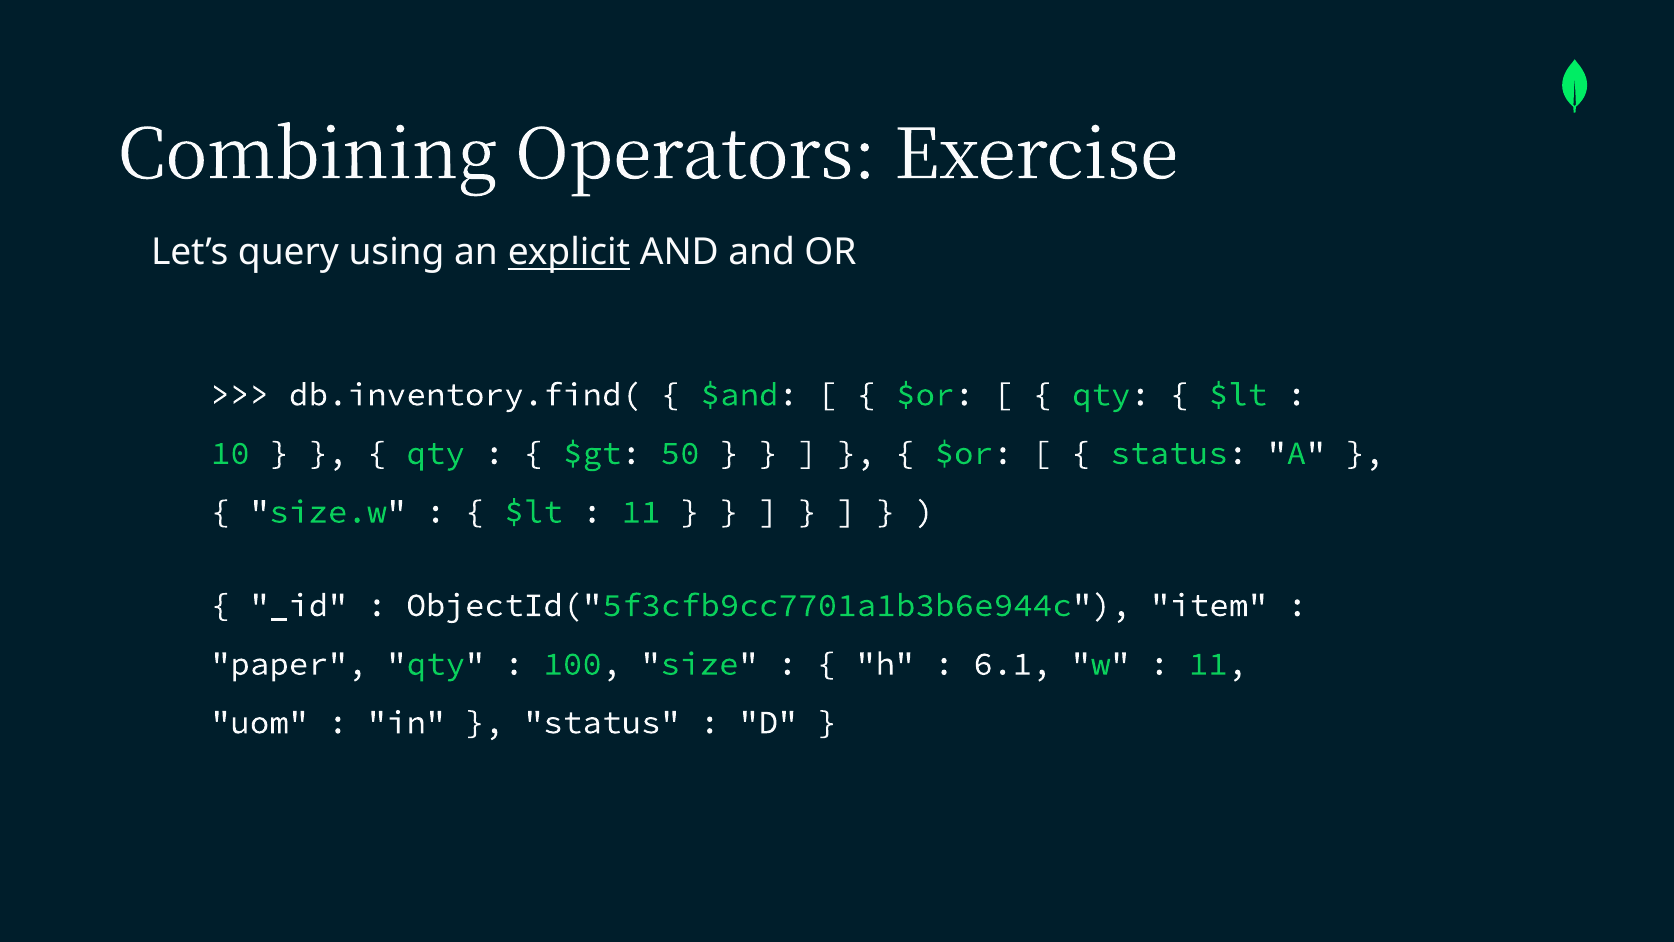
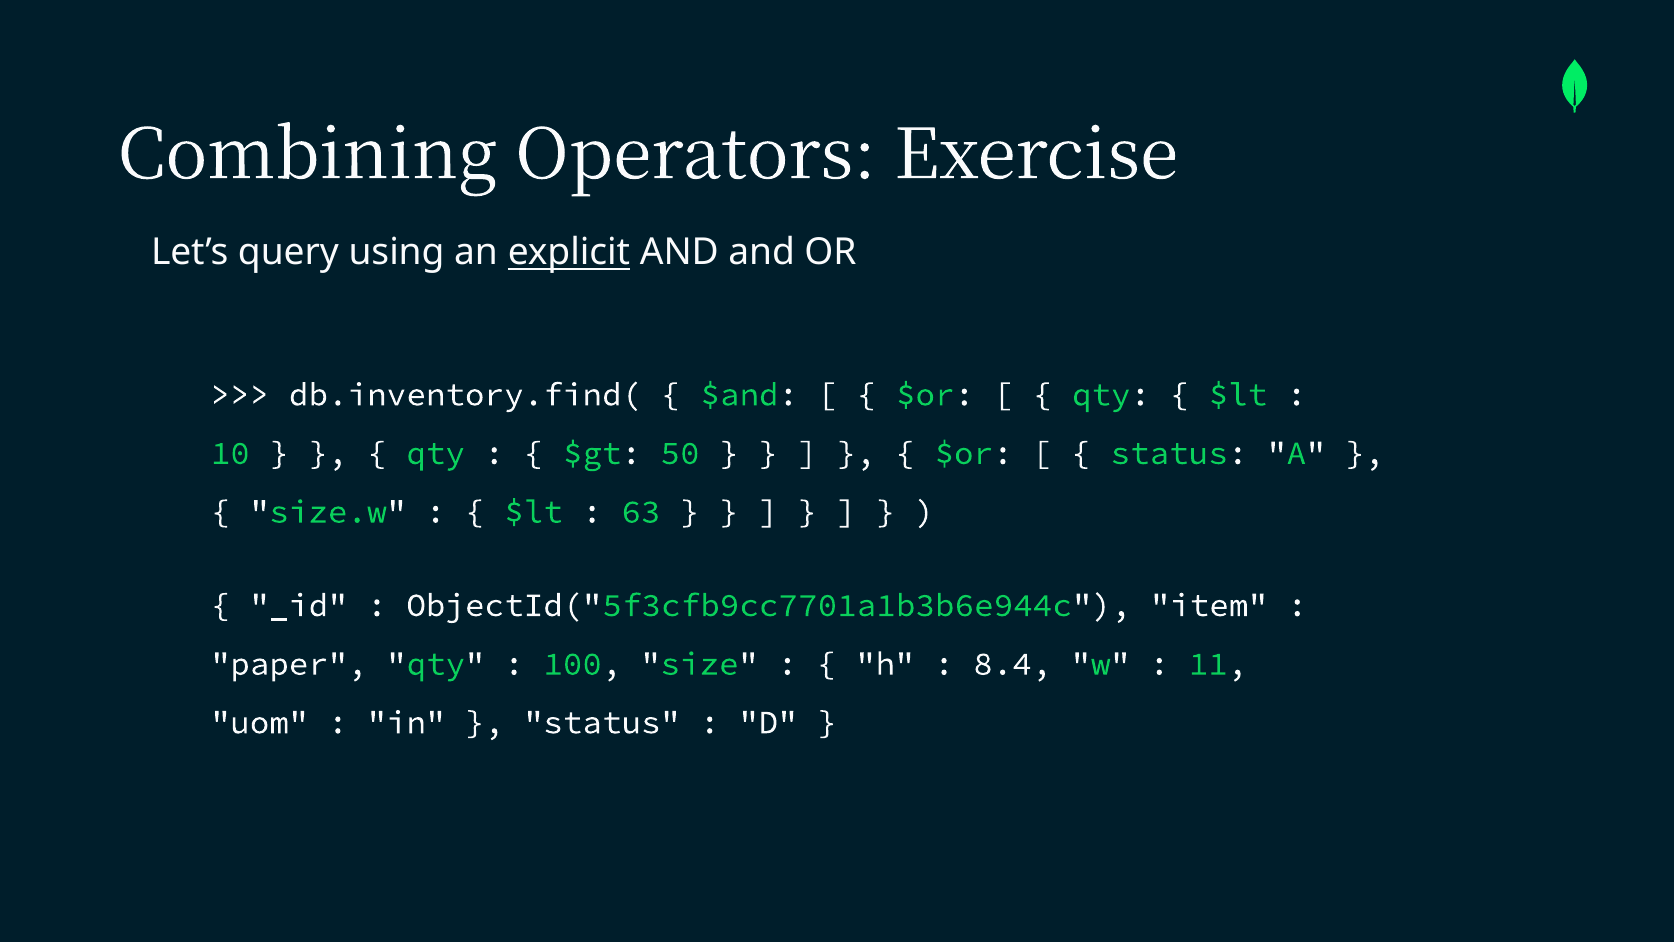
11 at (641, 512): 11 -> 63
6.1: 6.1 -> 8.4
